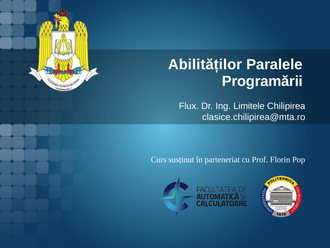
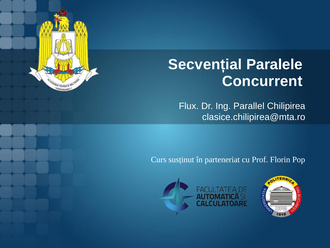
Abilităților: Abilităților -> Secvențial
Programării: Programării -> Concurrent
Limitele: Limitele -> Parallel
